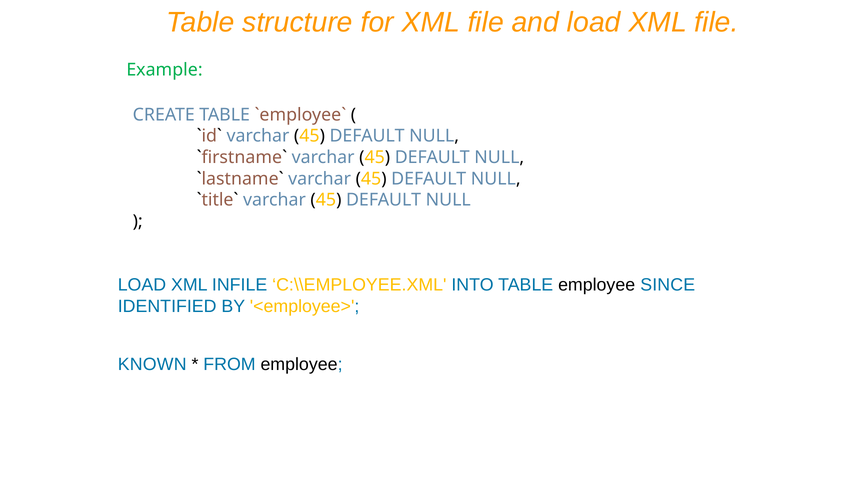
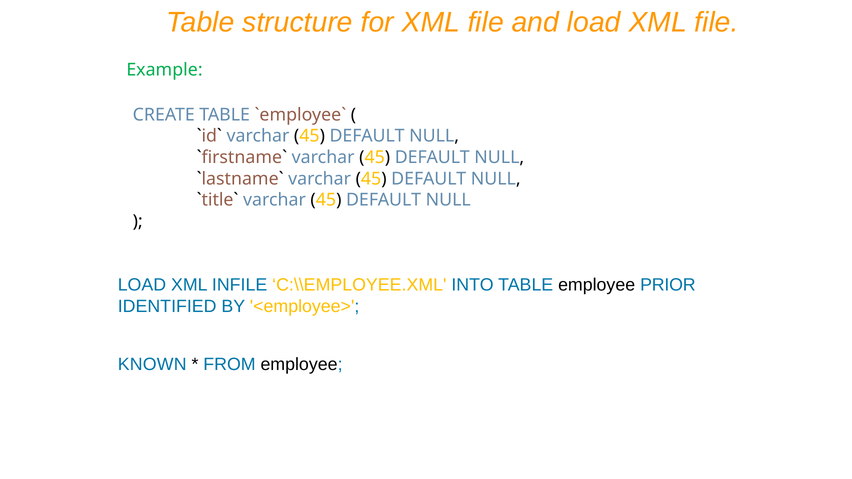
SINCE: SINCE -> PRIOR
